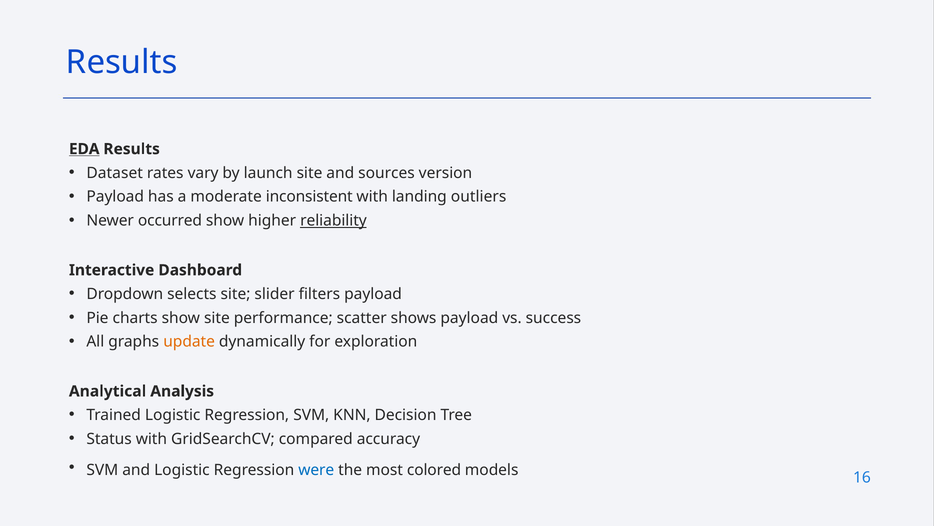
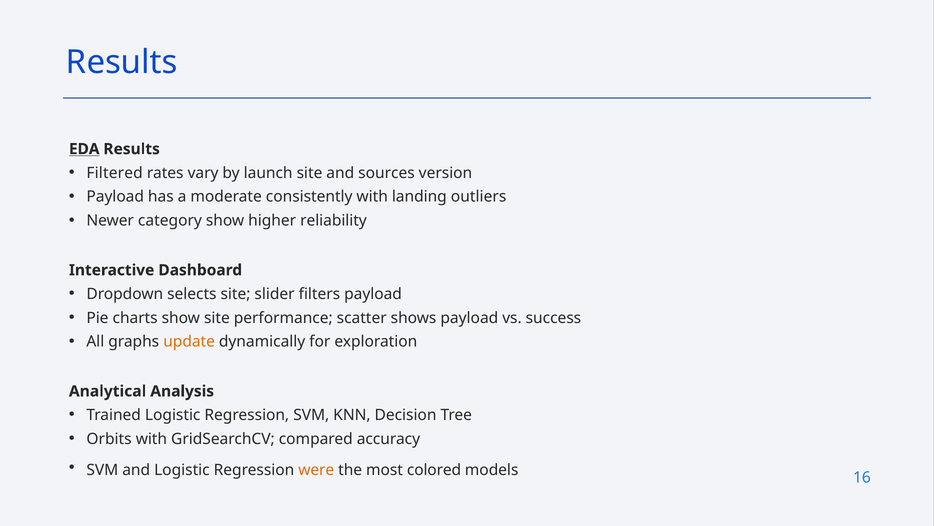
Dataset: Dataset -> Filtered
inconsistent: inconsistent -> consistently
occurred: occurred -> category
reliability underline: present -> none
Status: Status -> Orbits
were colour: blue -> orange
